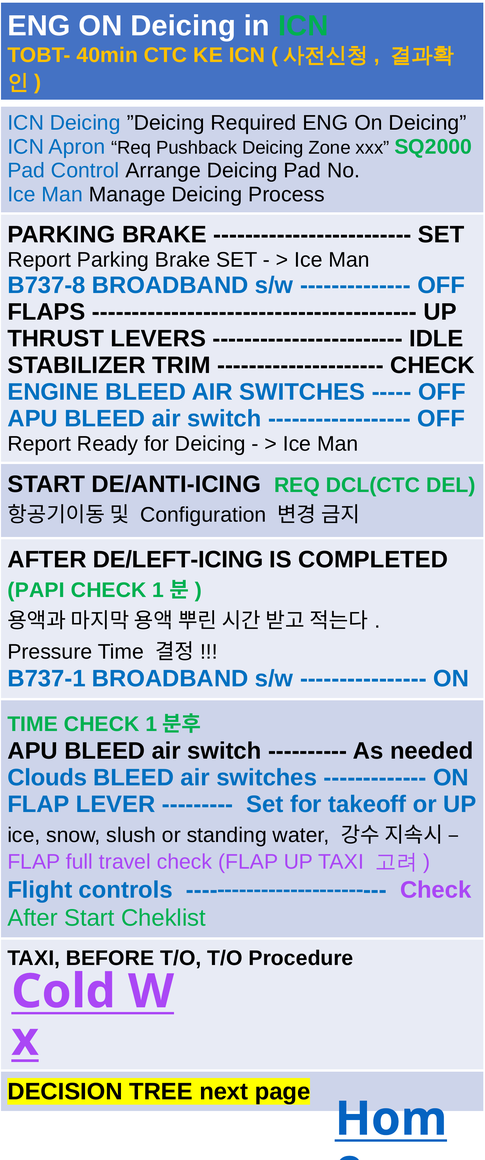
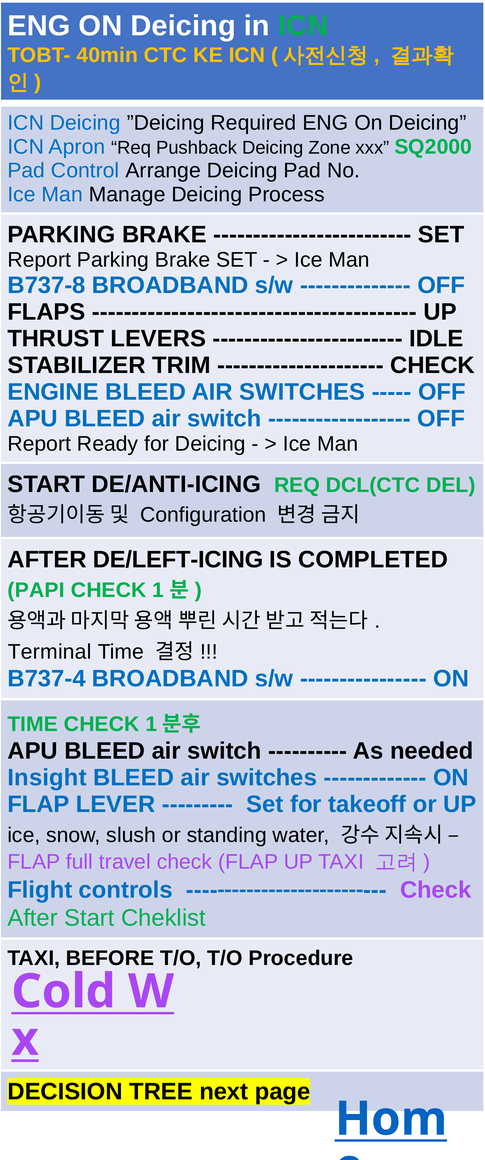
Pressure: Pressure -> Terminal
B737-1: B737-1 -> B737-4
Clouds: Clouds -> Insight
